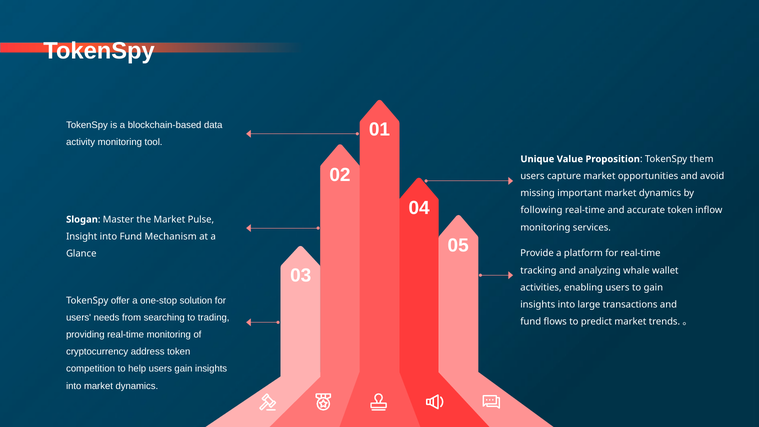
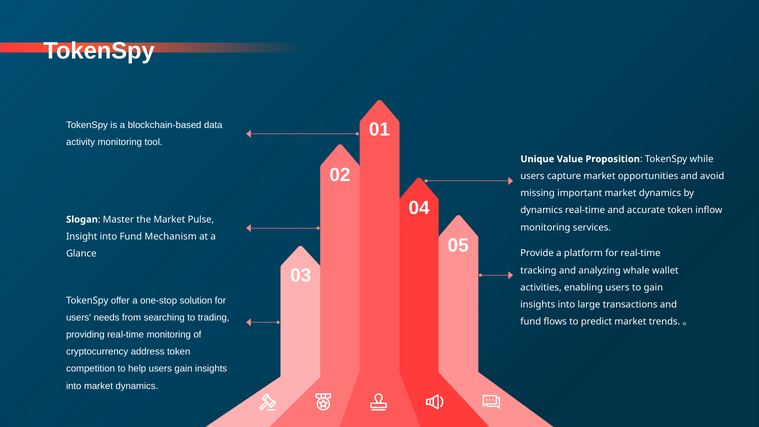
them: them -> while
following at (541, 210): following -> dynamics
